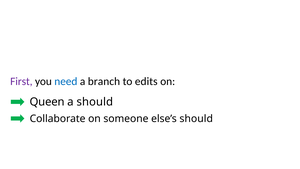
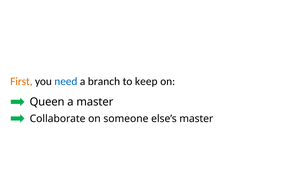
First colour: purple -> orange
edits: edits -> keep
a should: should -> master
else’s should: should -> master
